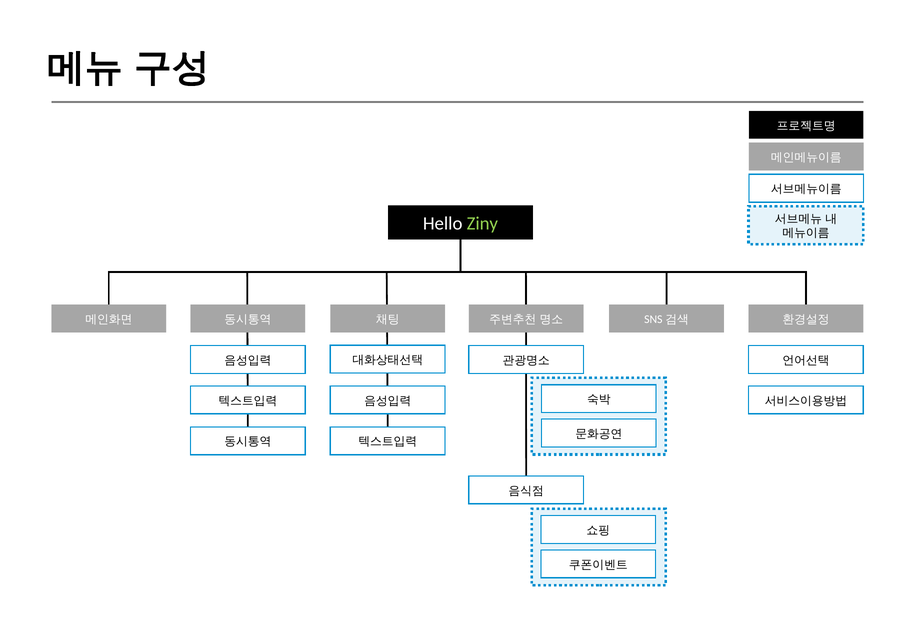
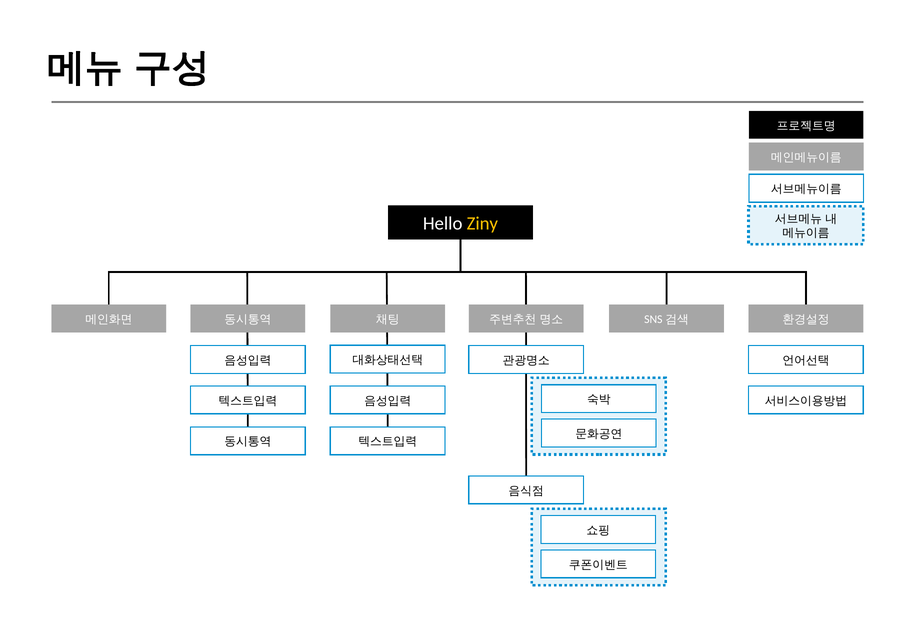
Ziny colour: light green -> yellow
